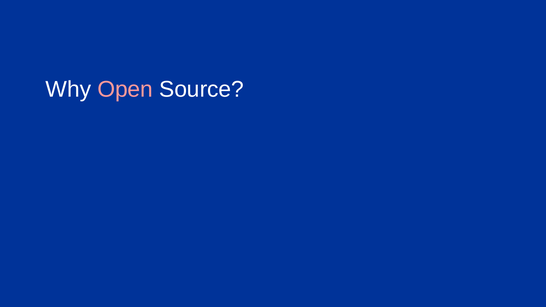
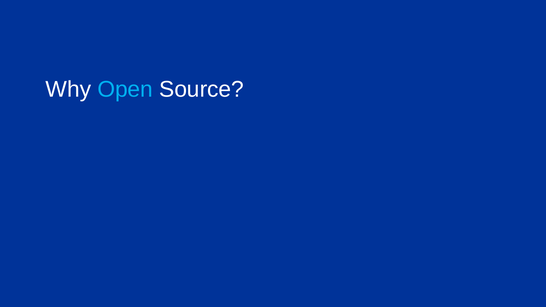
Open colour: pink -> light blue
